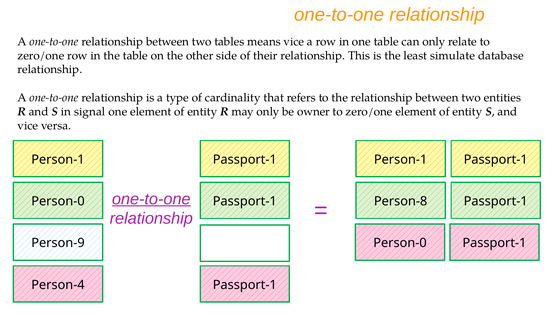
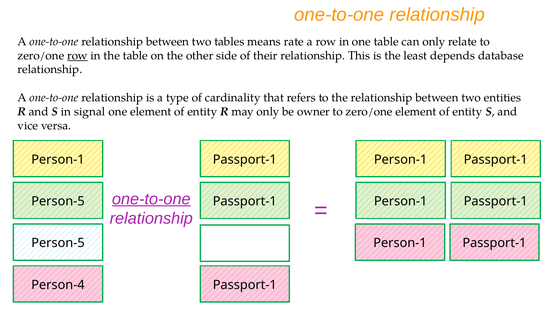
means vice: vice -> rate
row at (77, 56) underline: none -> present
simulate: simulate -> depends
Person-0 at (58, 202): Person-0 -> Person-5
Person-8 at (401, 202): Person-8 -> Person-1
Person-9 at (58, 243): Person-9 -> Person-5
Person-0 at (400, 243): Person-0 -> Person-1
